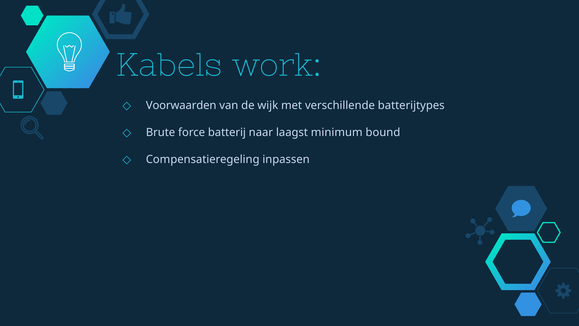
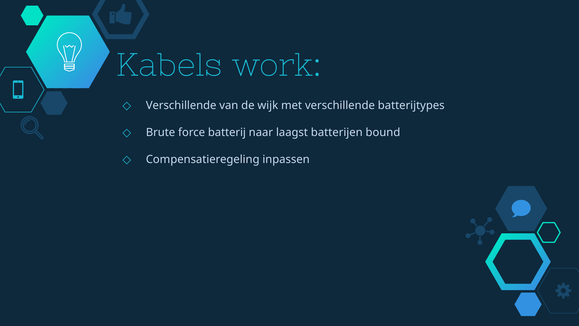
Voorwaarden at (181, 105): Voorwaarden -> Verschillende
minimum: minimum -> batterijen
